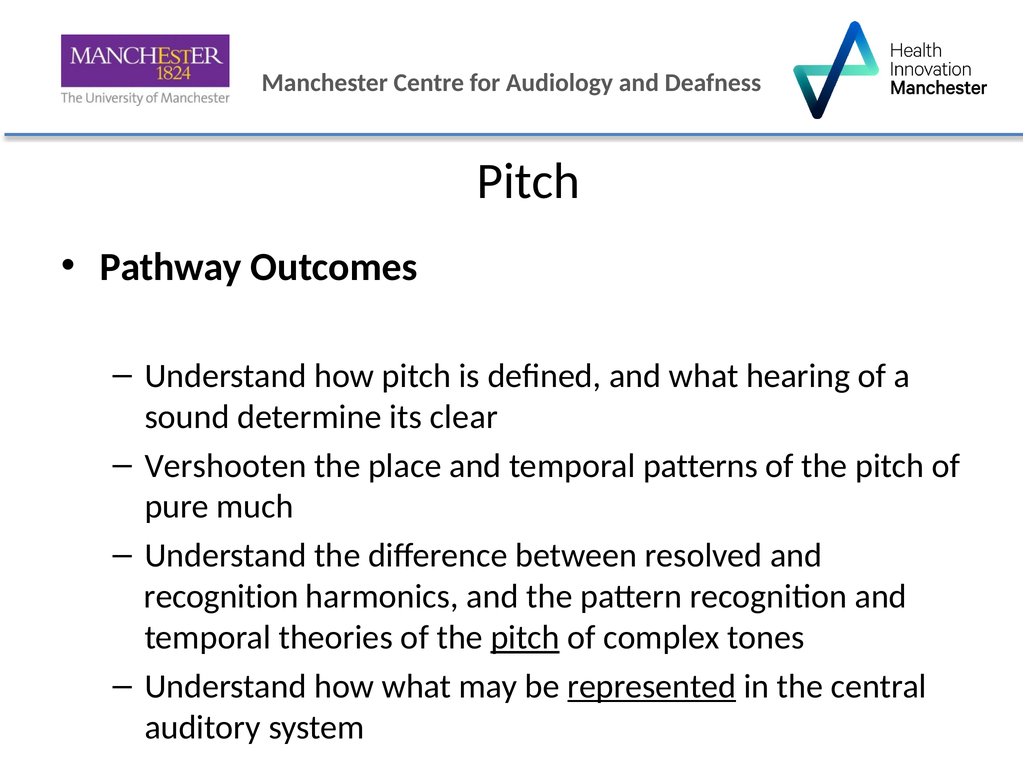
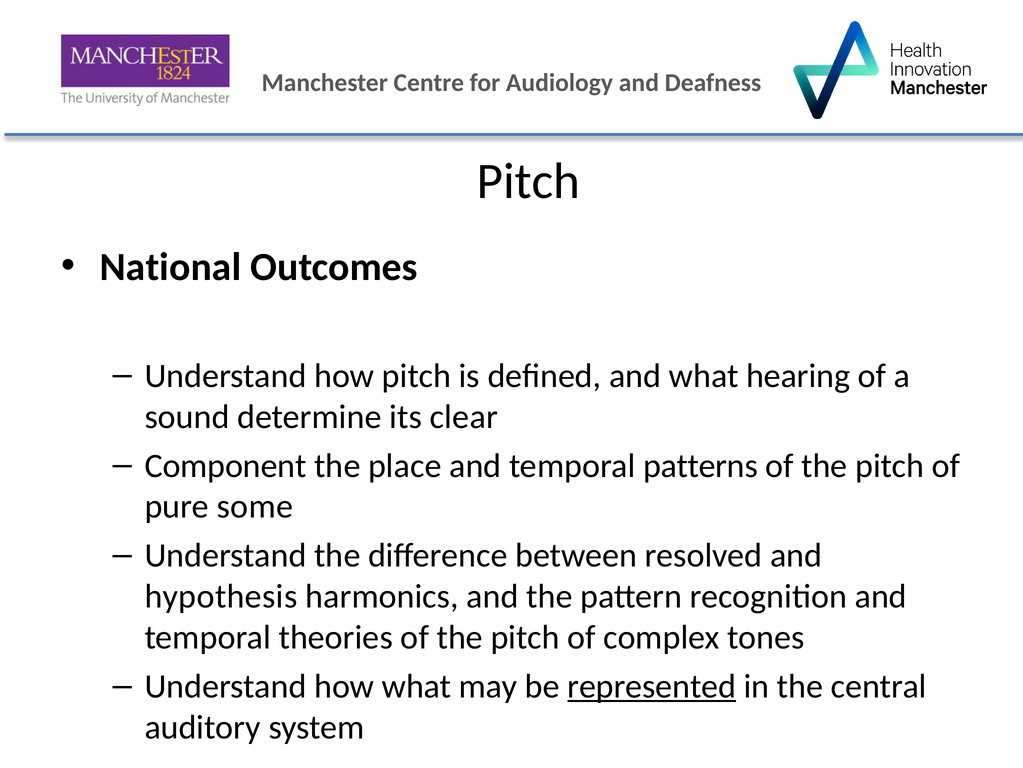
Pathway: Pathway -> National
Vershooten: Vershooten -> Component
much: much -> some
recognition at (221, 596): recognition -> hypothesis
pitch at (525, 637) underline: present -> none
